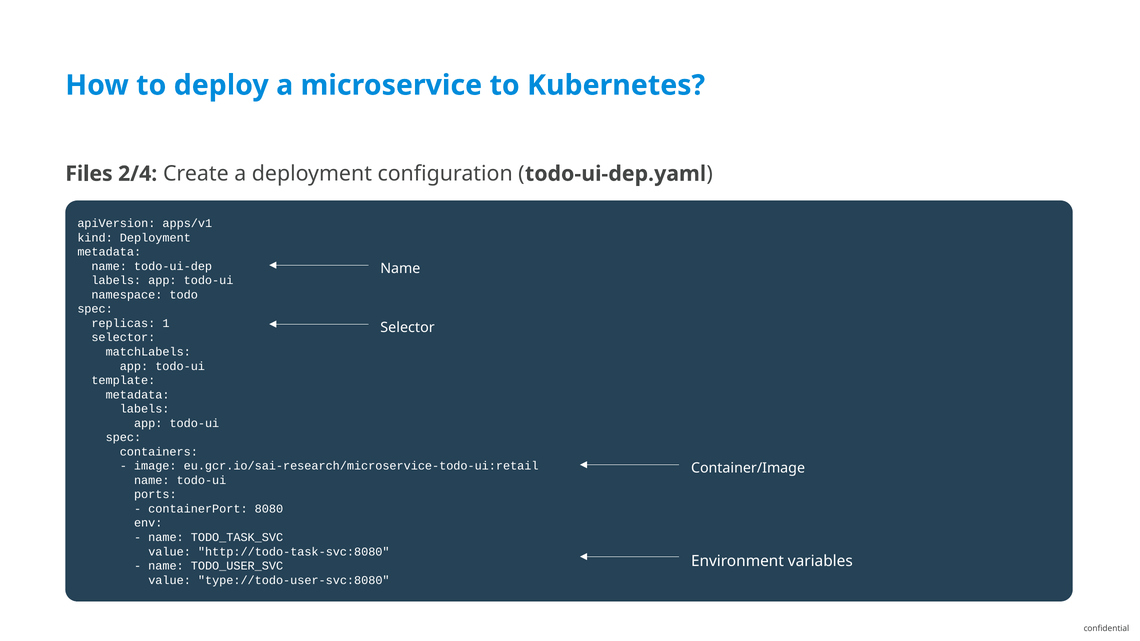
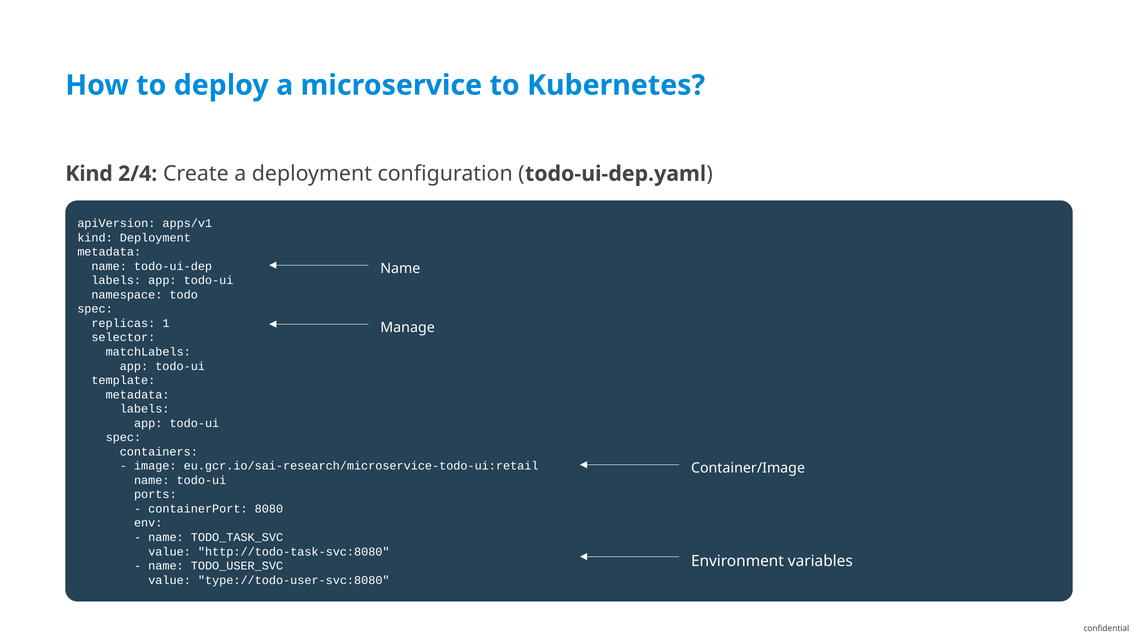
Files at (89, 174): Files -> Kind
Selector at (408, 328): Selector -> Manage
